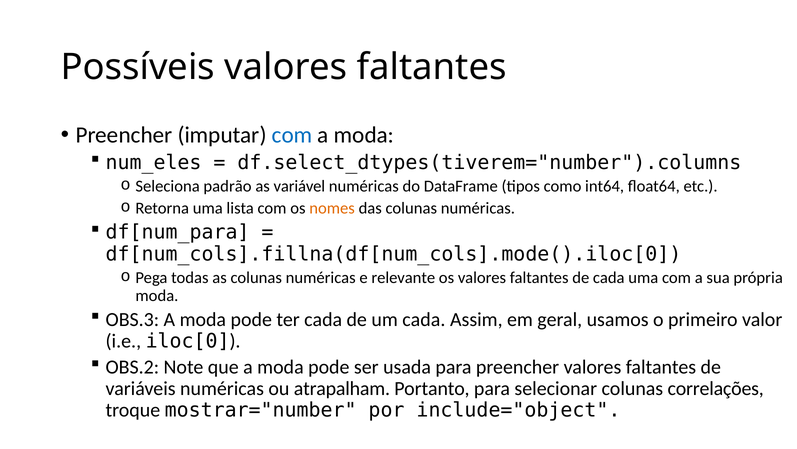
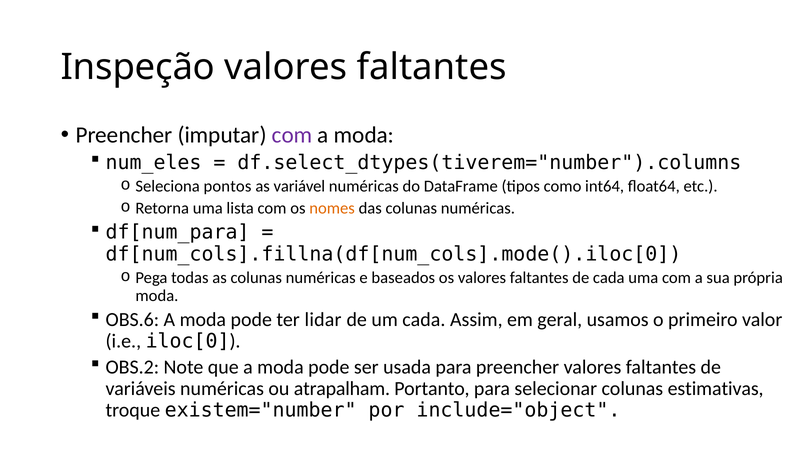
Possíveis: Possíveis -> Inspeção
com at (292, 135) colour: blue -> purple
padrão: padrão -> pontos
relevante: relevante -> baseados
OBS.3: OBS.3 -> OBS.6
ter cada: cada -> lidar
correlações: correlações -> estimativas
mostrar="number: mostrar="number -> existem="number
